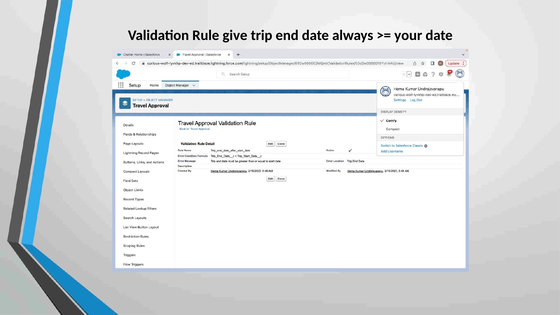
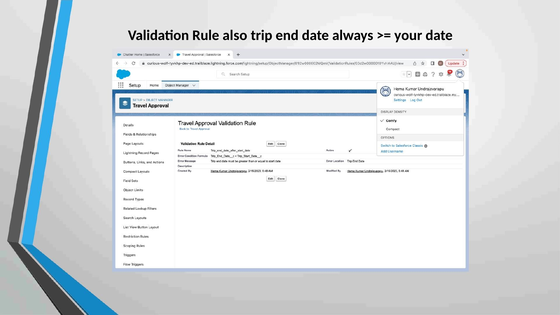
give: give -> also
